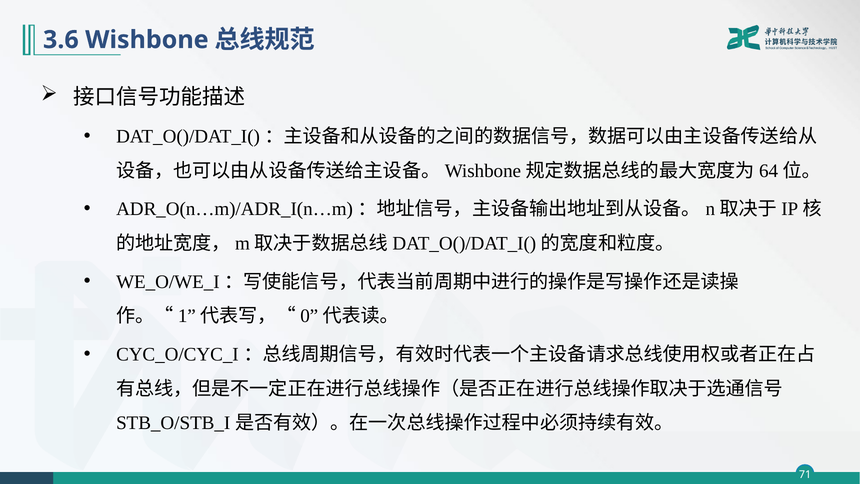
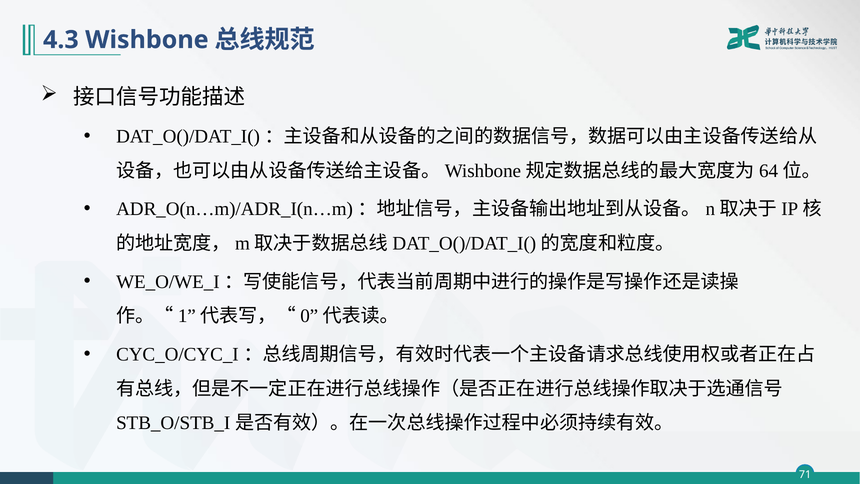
3.6: 3.6 -> 4.3
